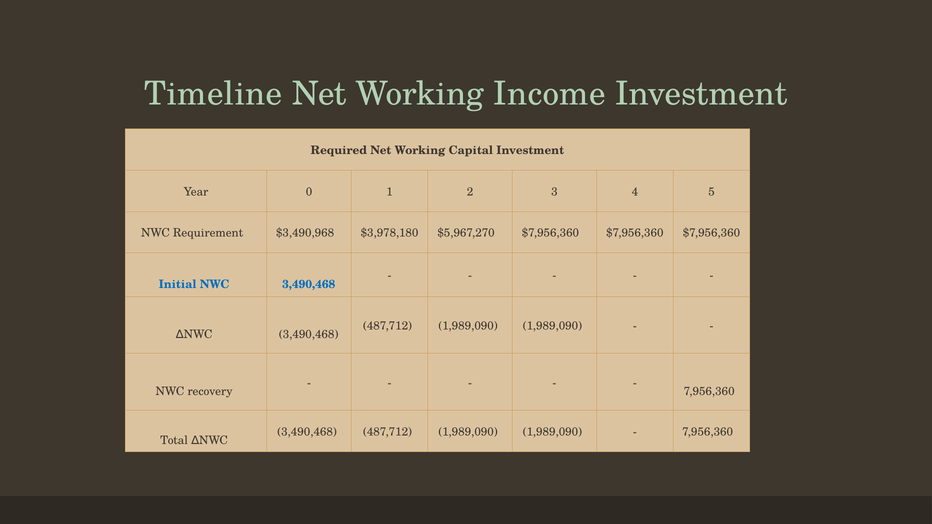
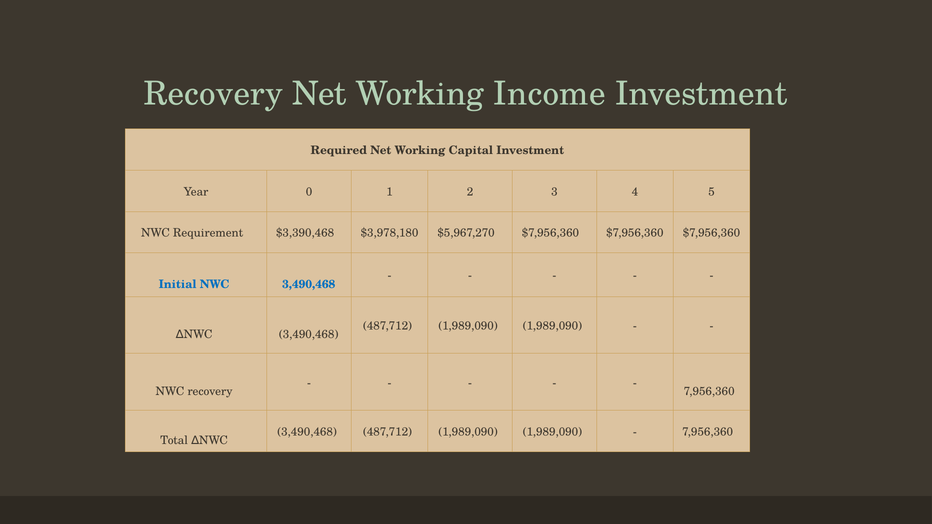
Timeline at (213, 94): Timeline -> Recovery
$3,490,968: $3,490,968 -> $3,390,468
